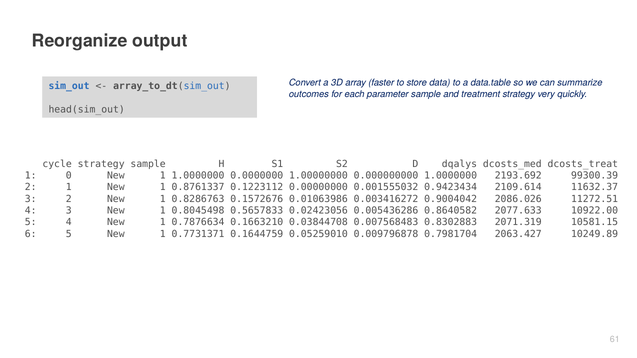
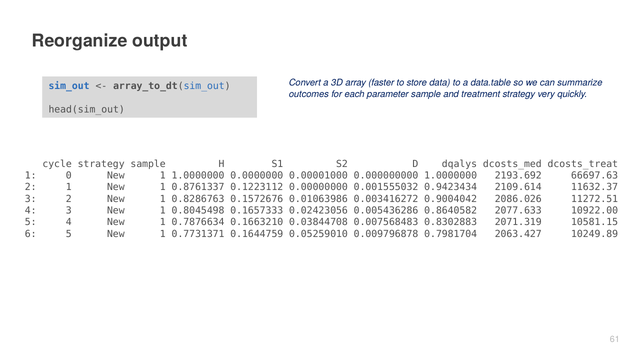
1.00000000: 1.00000000 -> 0.00001000
99300.39: 99300.39 -> 66697.63
0.5657833: 0.5657833 -> 0.1657333
